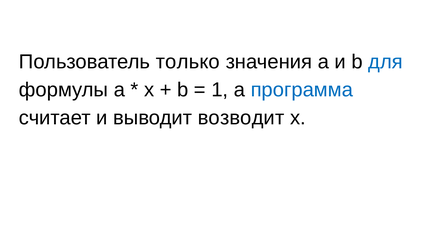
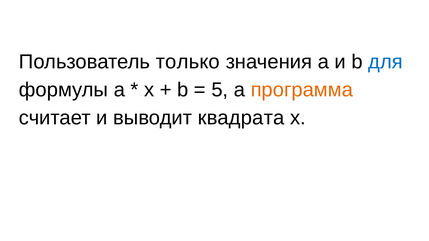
1: 1 -> 5
программа colour: blue -> orange
возводит: возводит -> квадрата
